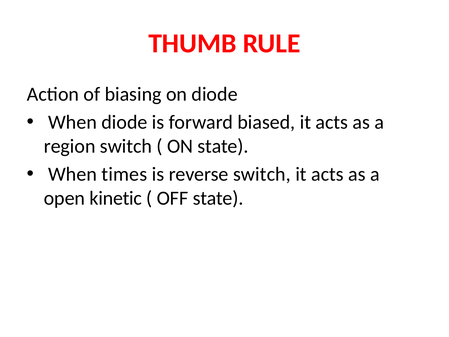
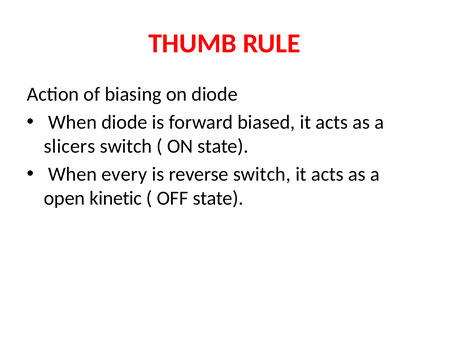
region: region -> slicers
times: times -> every
